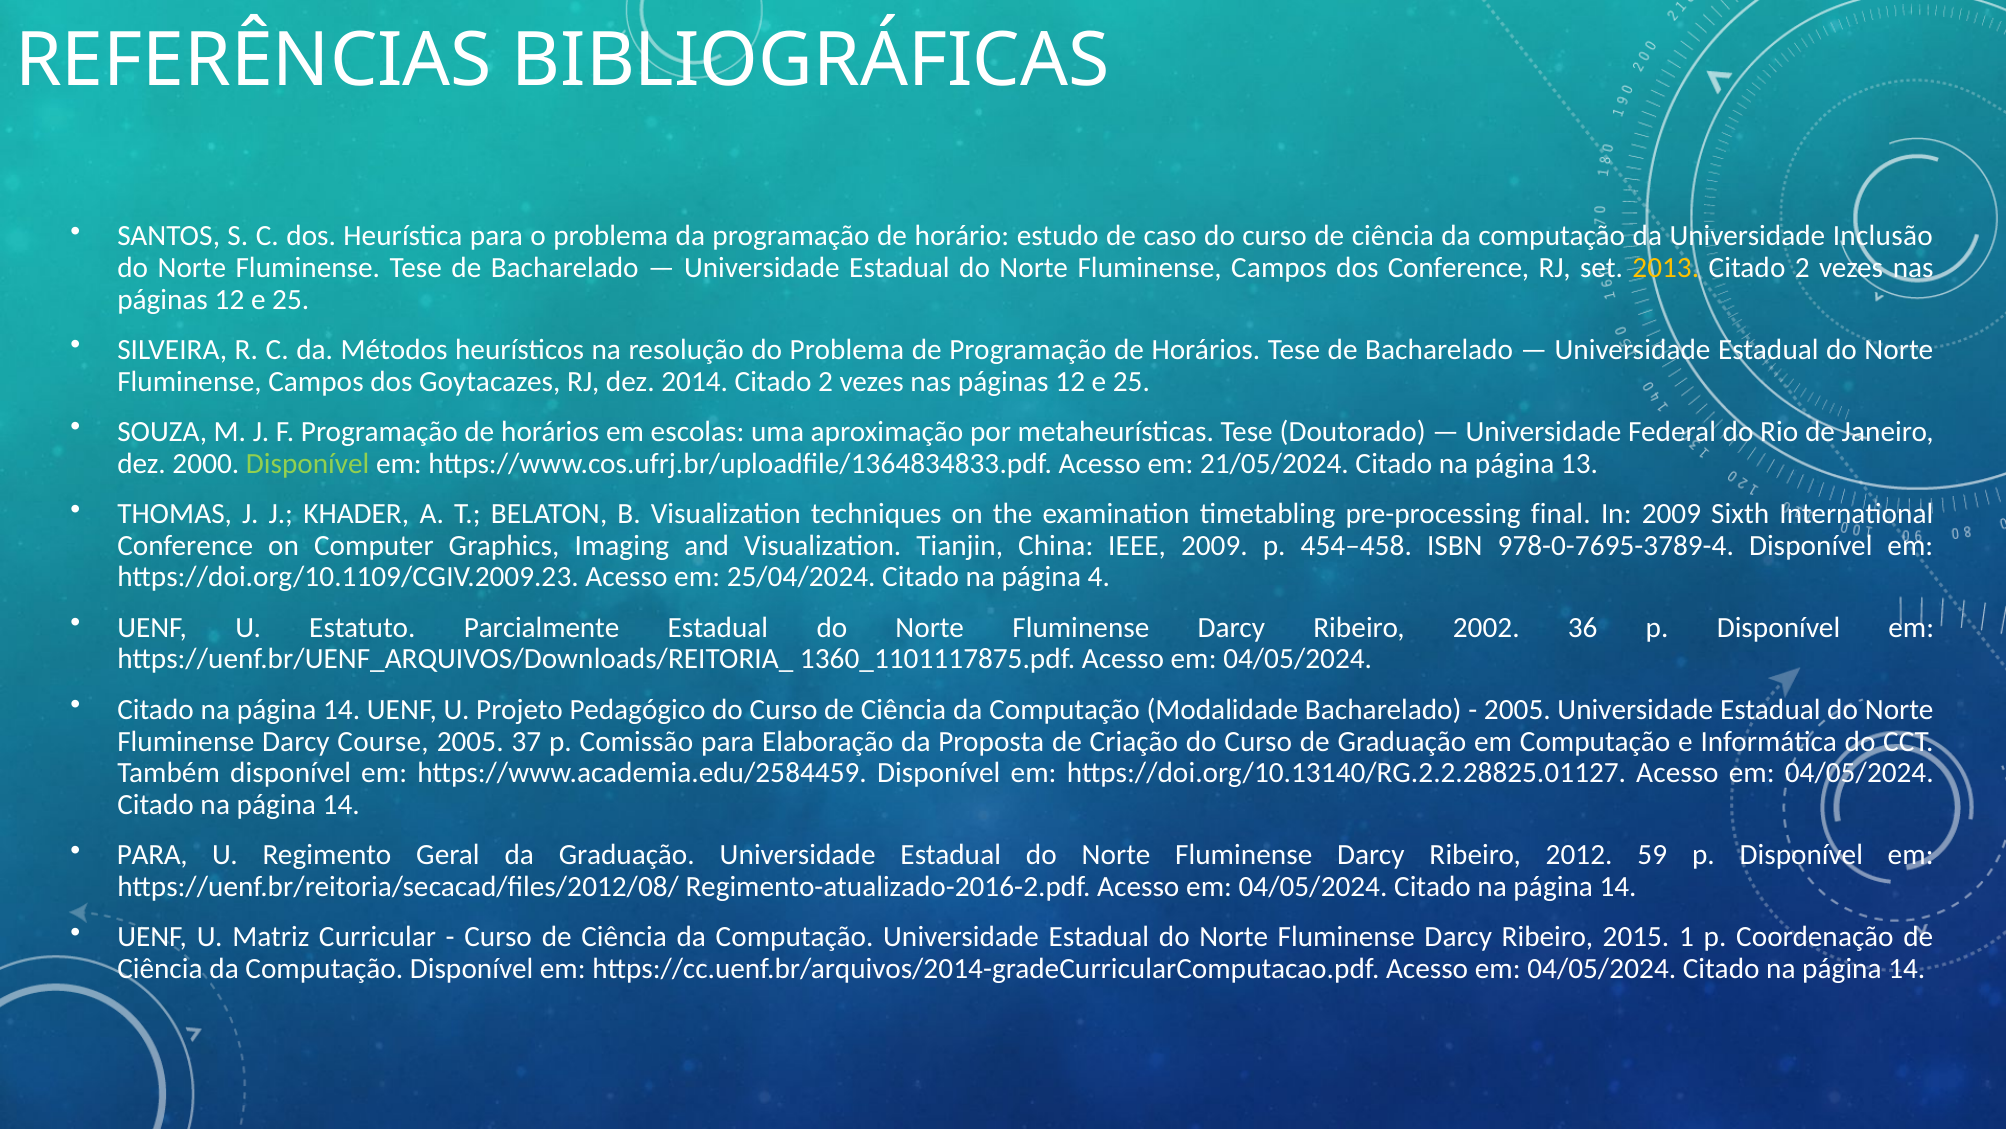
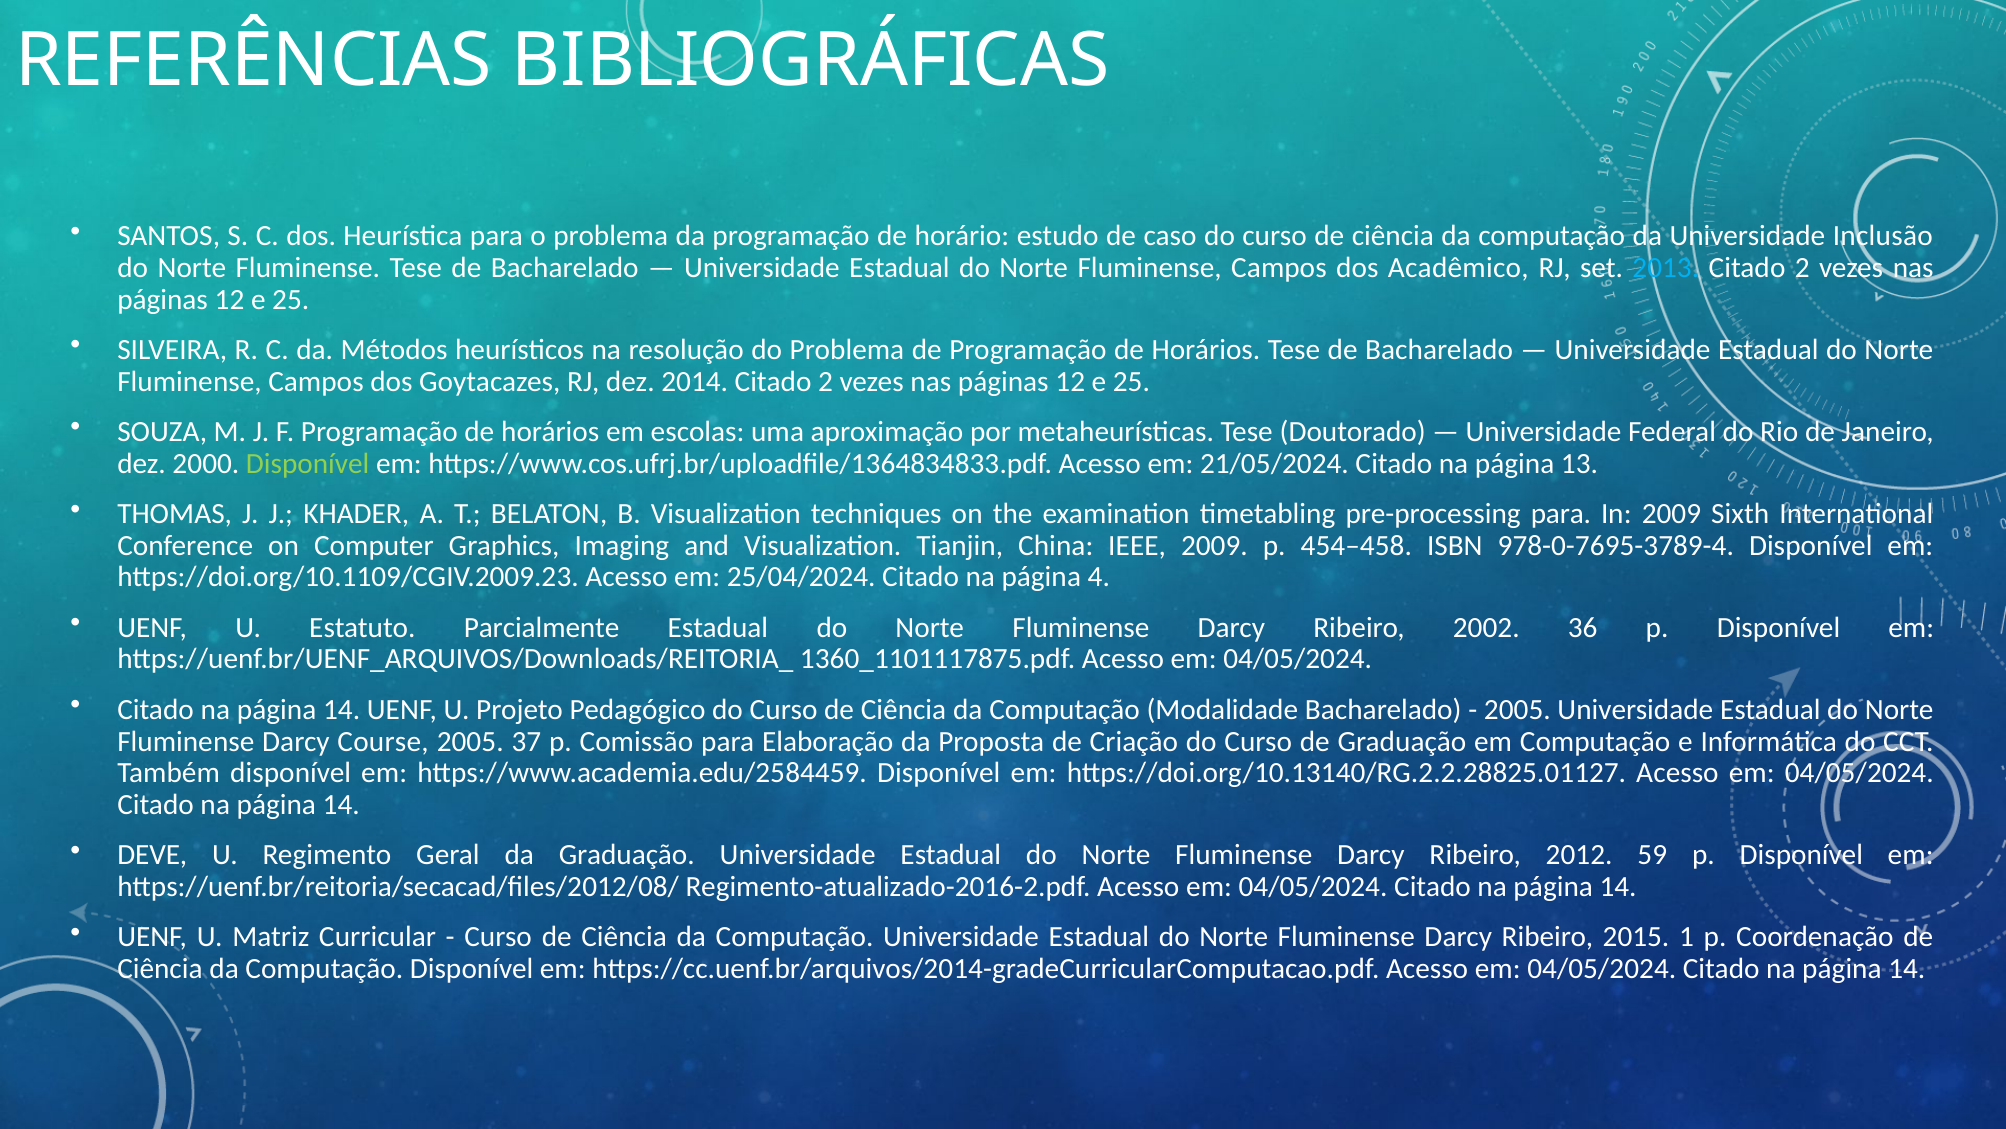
dos Conference: Conference -> Acadêmico
2013 colour: yellow -> light blue
pre-processing final: final -> para
PARA at (152, 855): PARA -> DEVE
